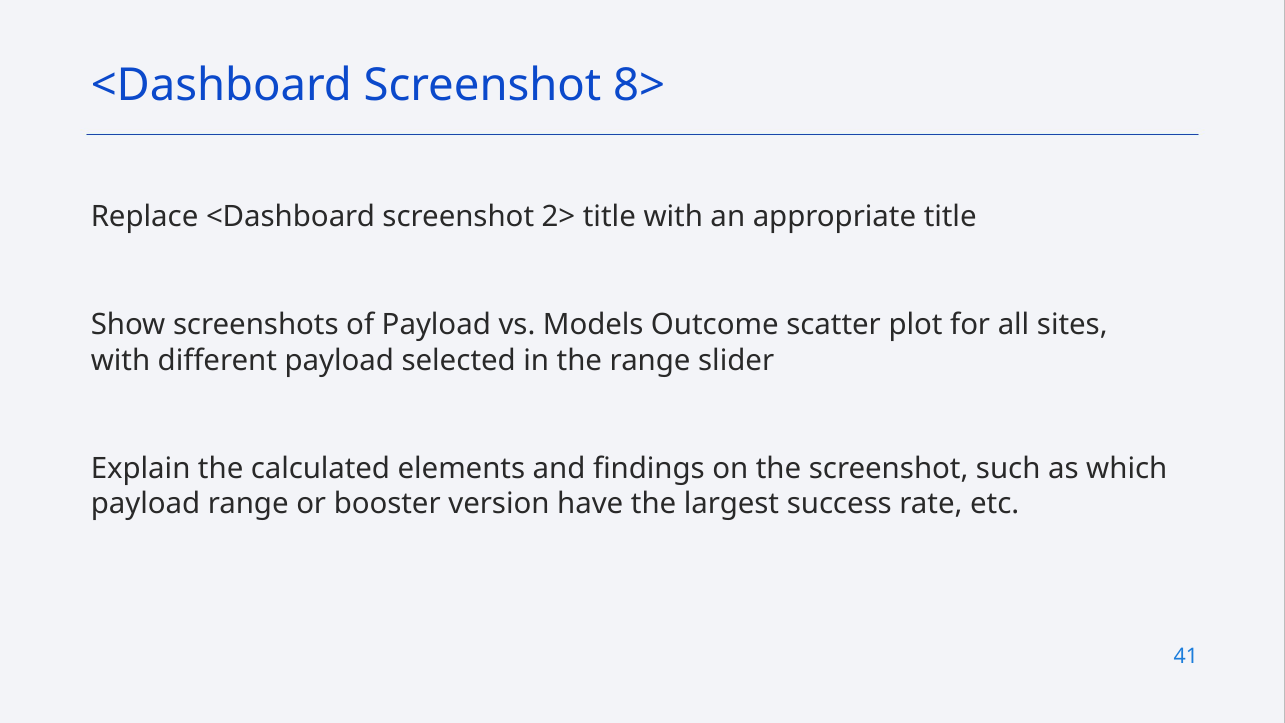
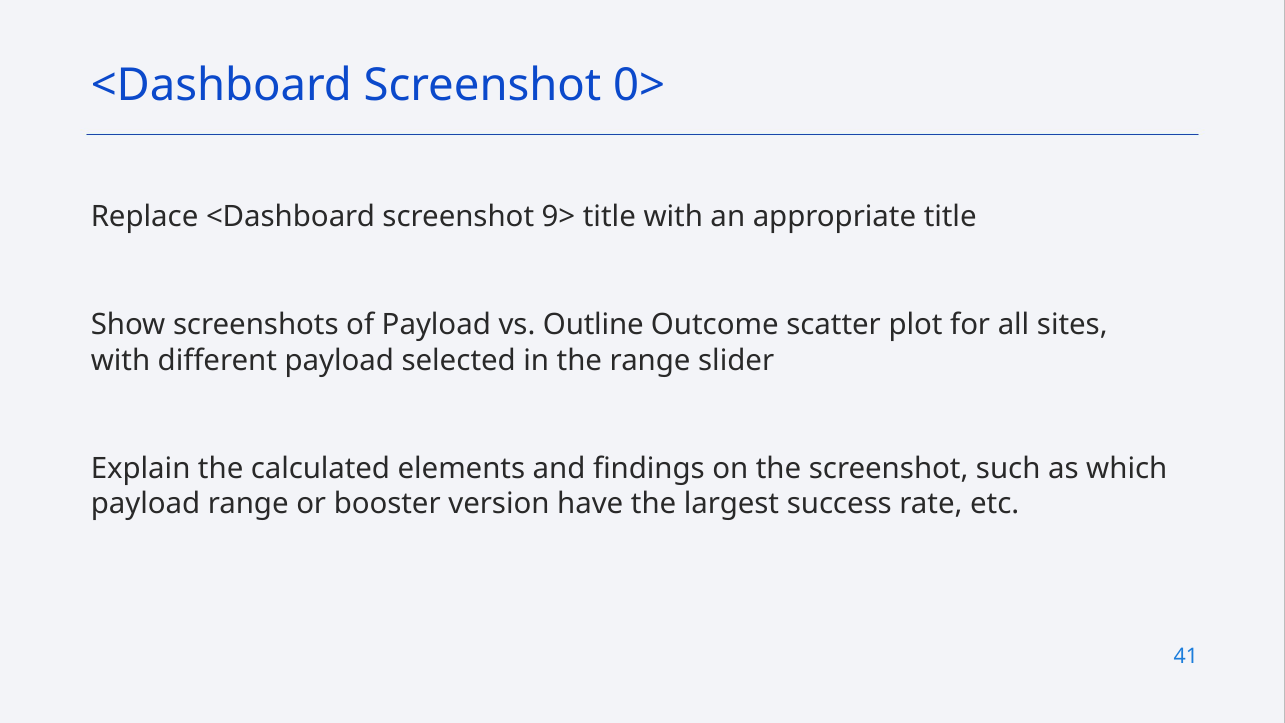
8>: 8> -> 0>
2>: 2> -> 9>
Models: Models -> Outline
